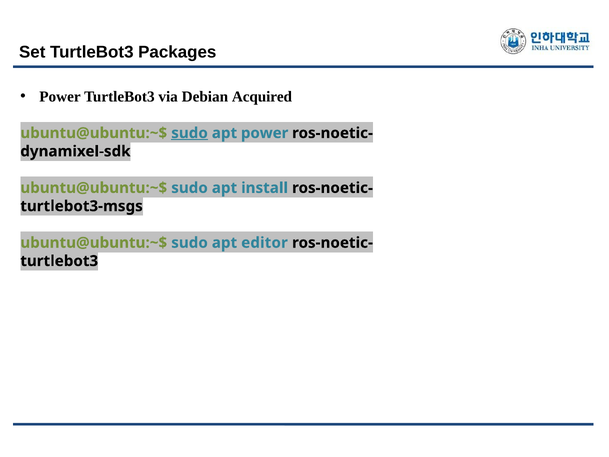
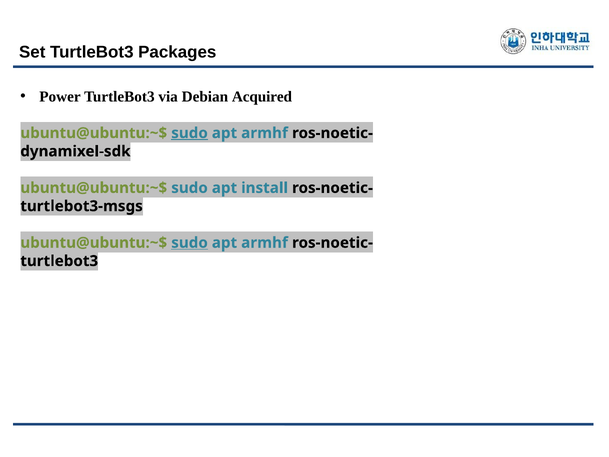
power at (265, 133): power -> armhf
sudo at (190, 243) underline: none -> present
editor at (264, 243): editor -> armhf
